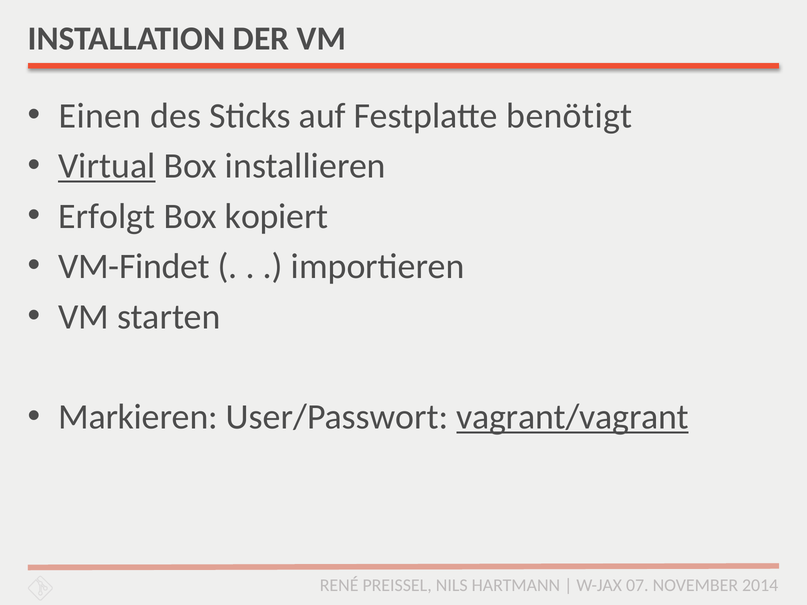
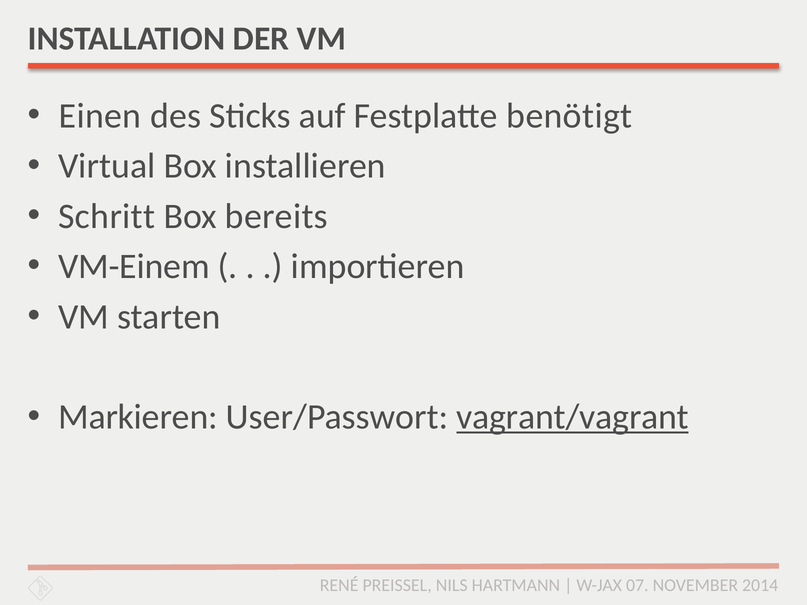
Virtual underline: present -> none
Erfolgt: Erfolgt -> Schritt
kopiert: kopiert -> bereits
VM-Findet: VM-Findet -> VM-Einem
